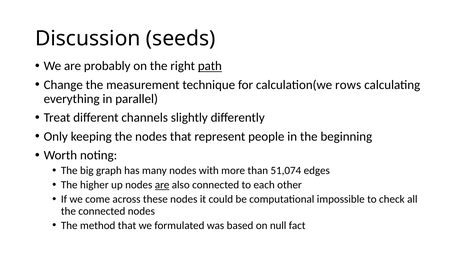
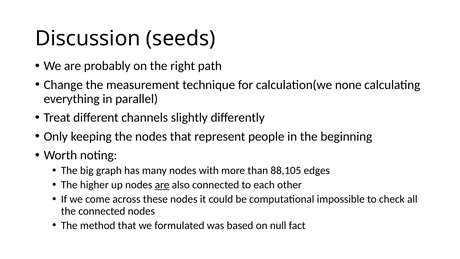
path underline: present -> none
rows: rows -> none
51,074: 51,074 -> 88,105
